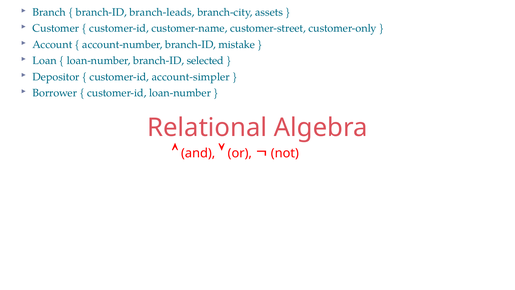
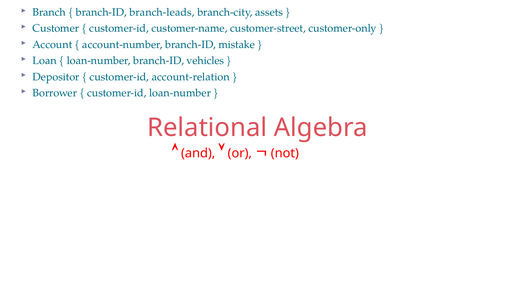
selected: selected -> vehicles
account-simpler: account-simpler -> account-relation
